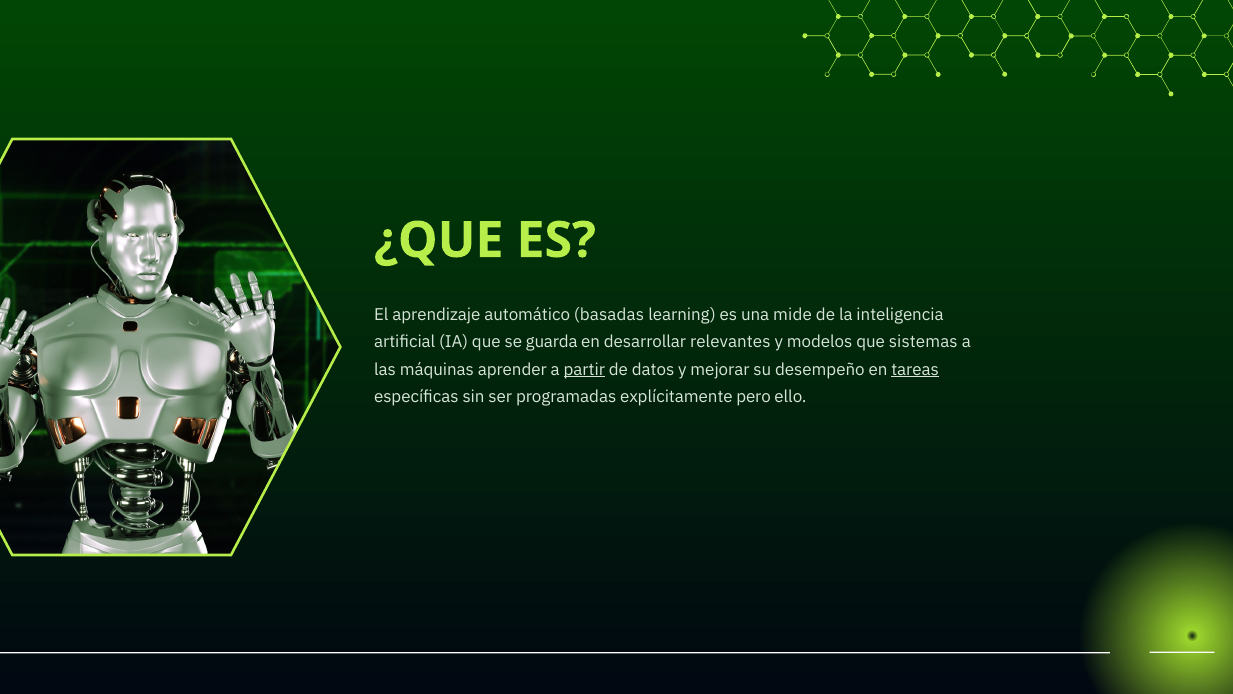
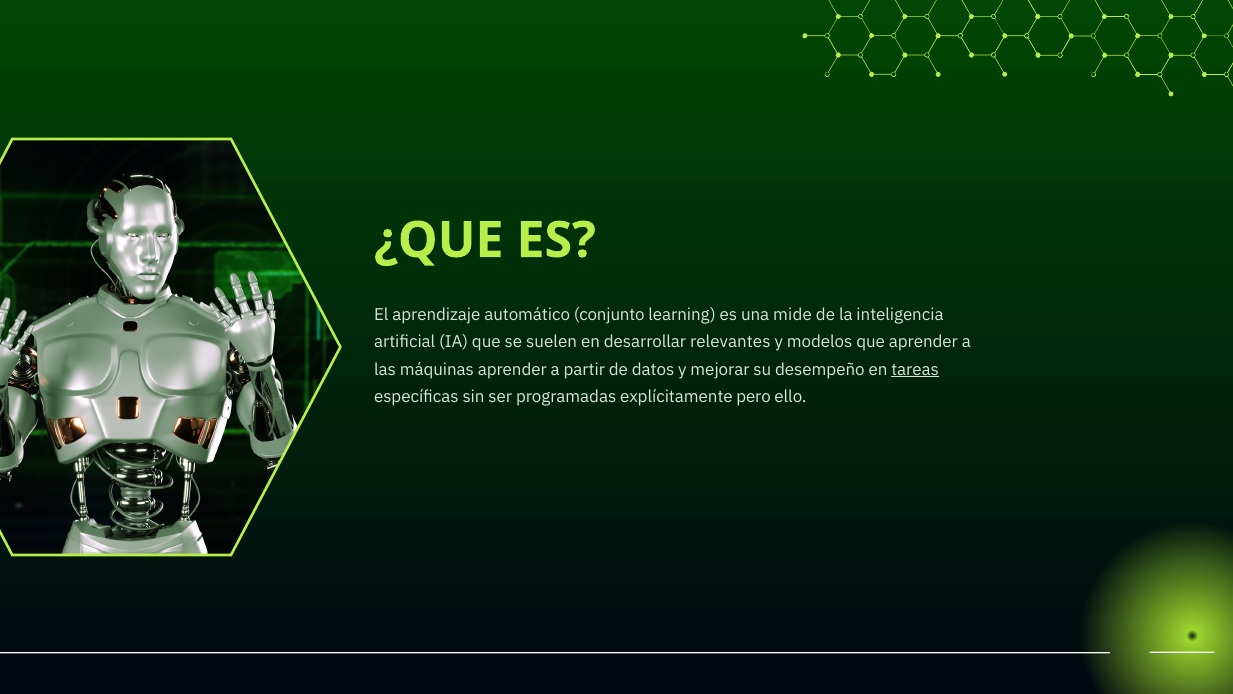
basadas: basadas -> conjunto
guarda: guarda -> suelen
que sistemas: sistemas -> aprender
partir underline: present -> none
